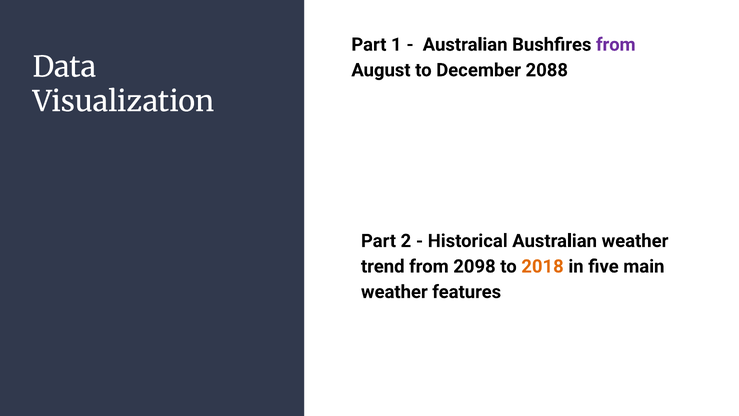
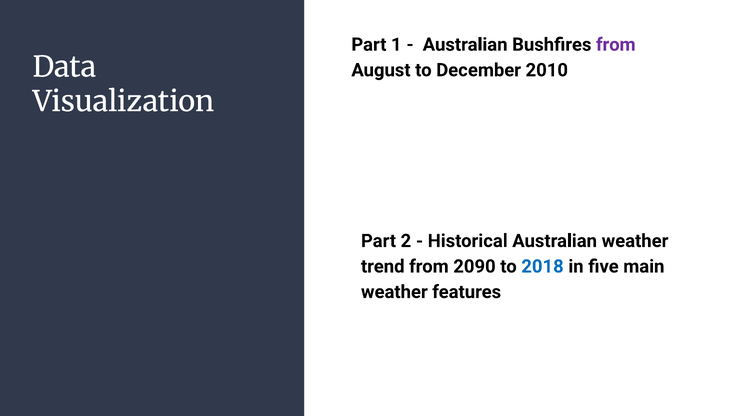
2088: 2088 -> 2010
2098: 2098 -> 2090
2018 colour: orange -> blue
